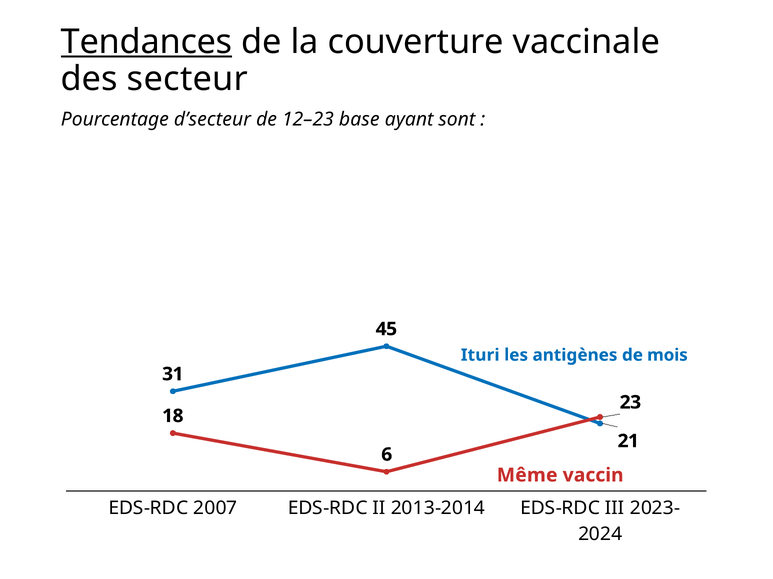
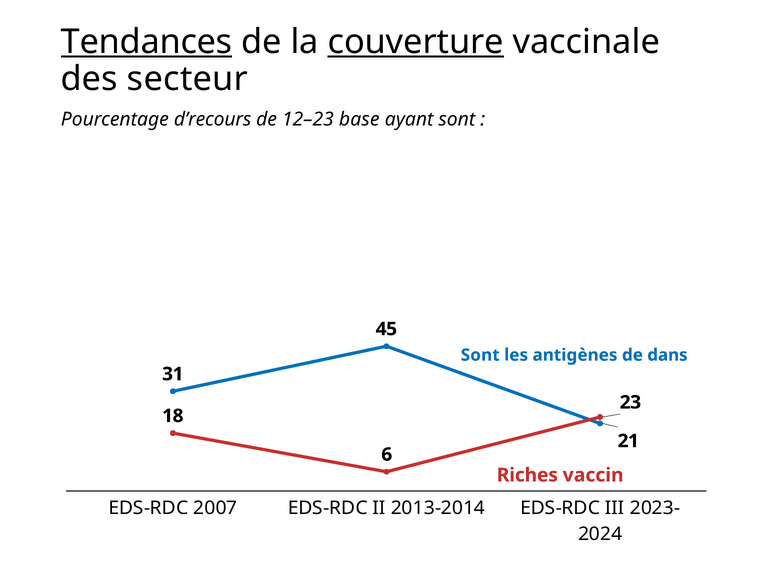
couverture underline: none -> present
d’secteur: d’secteur -> d’recours
Ituri at (480, 356): Ituri -> Sont
mois: mois -> dans
Même: Même -> Riches
